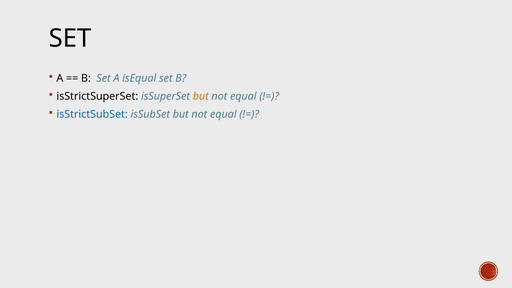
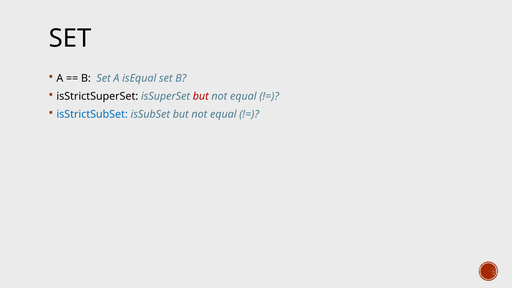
but at (201, 96) colour: orange -> red
